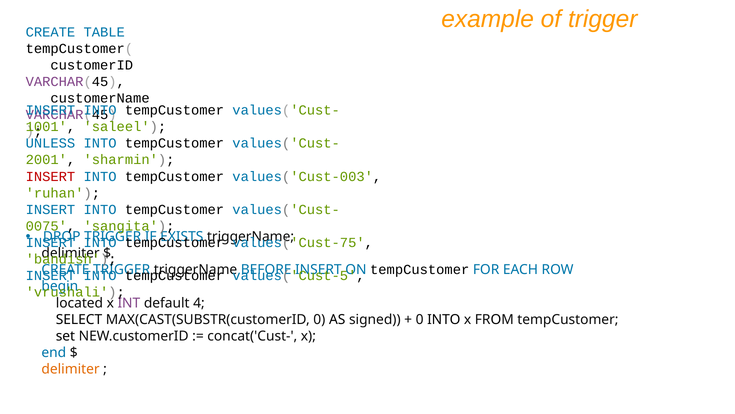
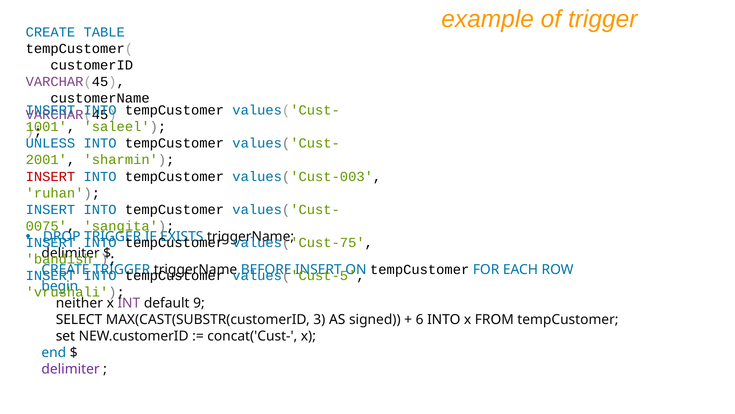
located: located -> neither
4: 4 -> 9
MAX(CAST(SUBSTR(customerID 0: 0 -> 3
0 at (420, 319): 0 -> 6
delimiter at (71, 369) colour: orange -> purple
